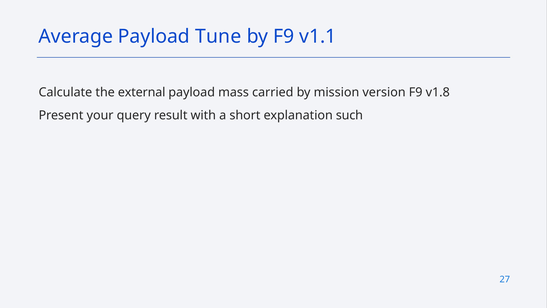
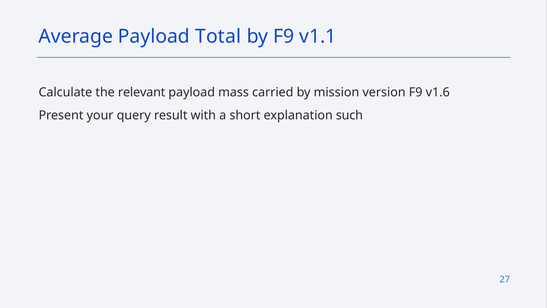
Tune: Tune -> Total
external: external -> relevant
v1.8: v1.8 -> v1.6
